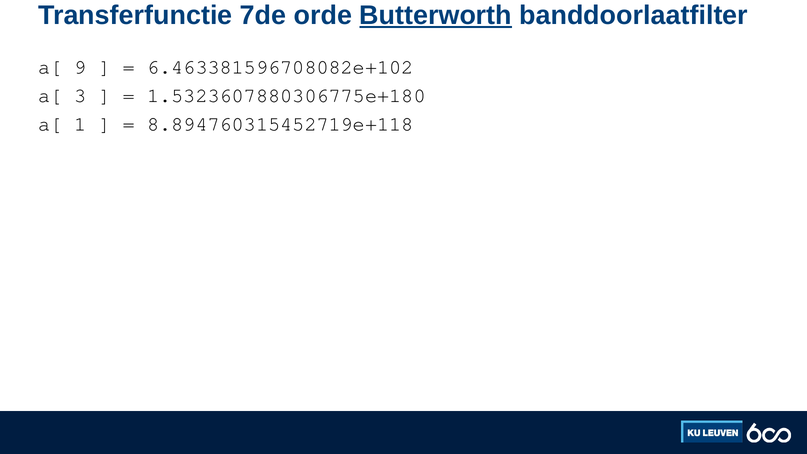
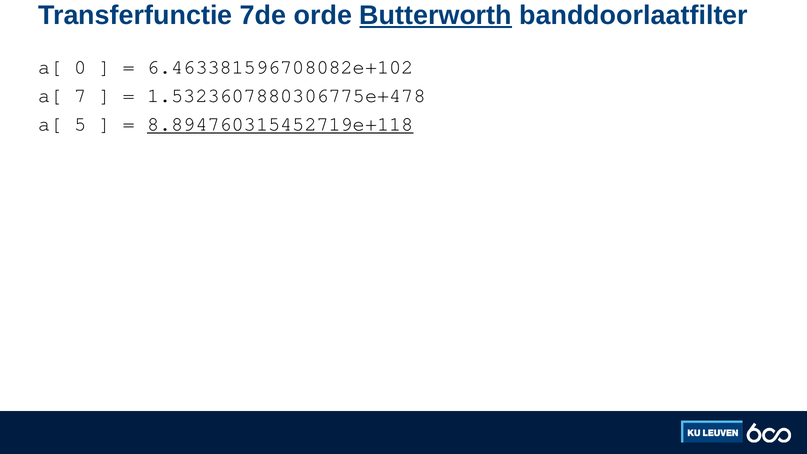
9: 9 -> 0
3: 3 -> 7
1.5323607880306775e+180: 1.5323607880306775e+180 -> 1.5323607880306775e+478
1: 1 -> 5
8.894760315452719e+118 underline: none -> present
